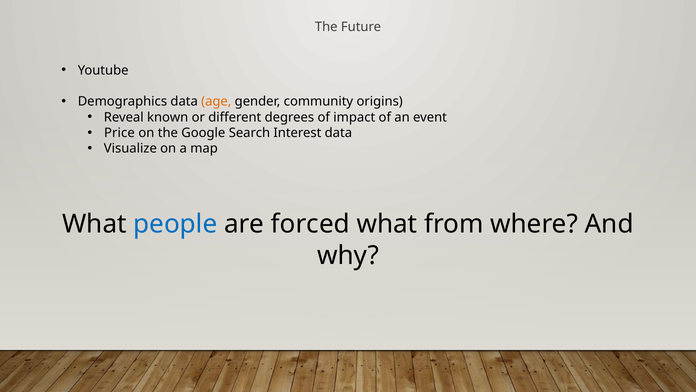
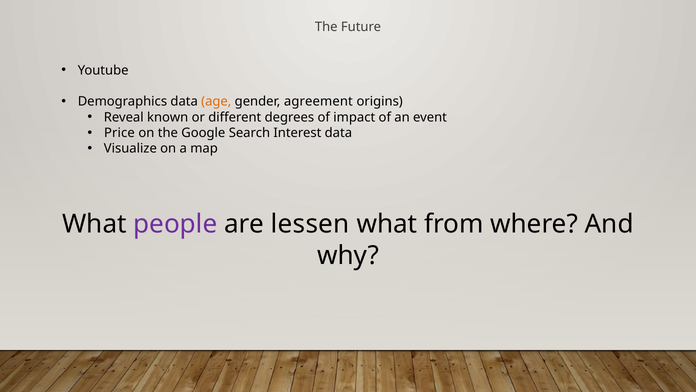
community: community -> agreement
people colour: blue -> purple
forced: forced -> lessen
